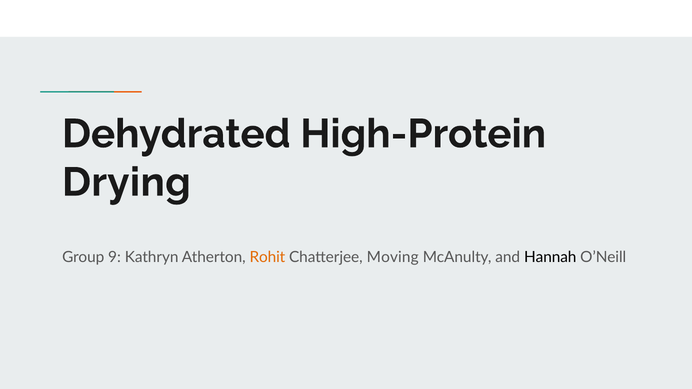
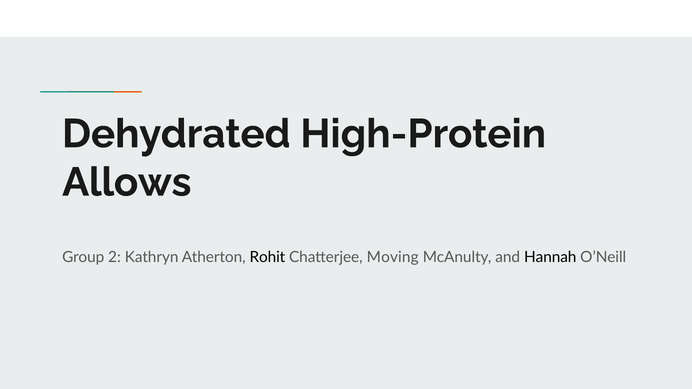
Drying: Drying -> Allows
9: 9 -> 2
Rohit colour: orange -> black
